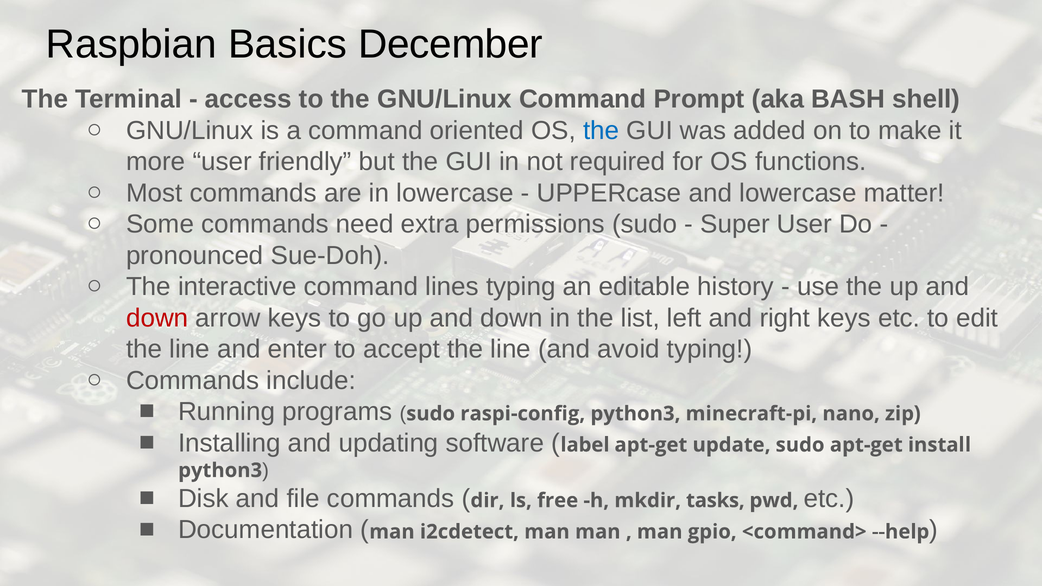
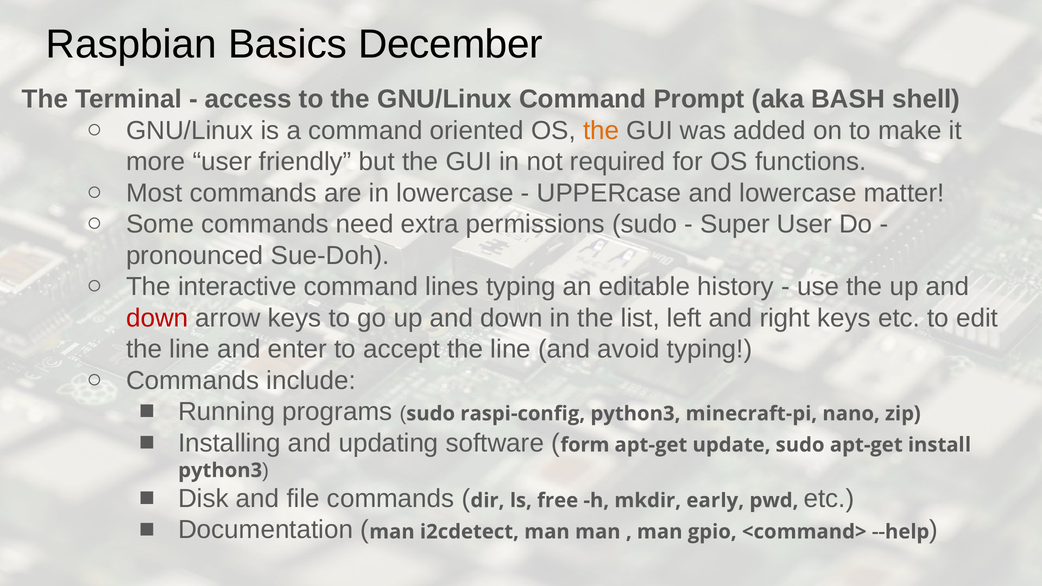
the at (601, 131) colour: blue -> orange
label: label -> form
tasks: tasks -> early
